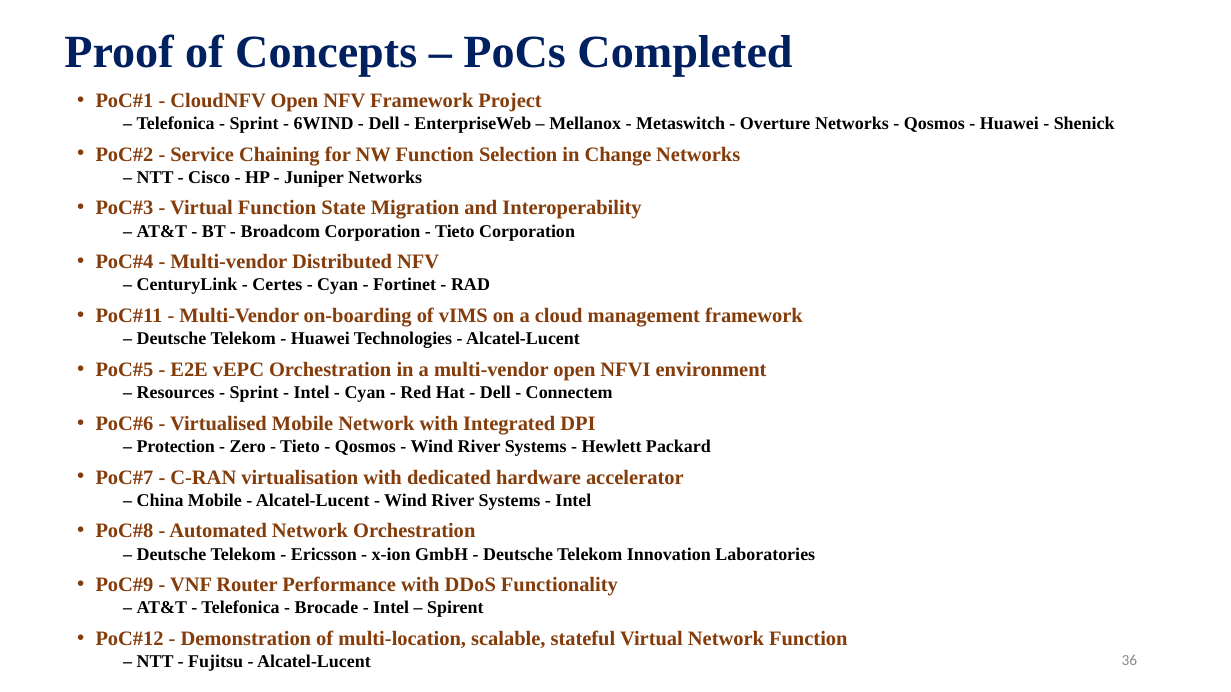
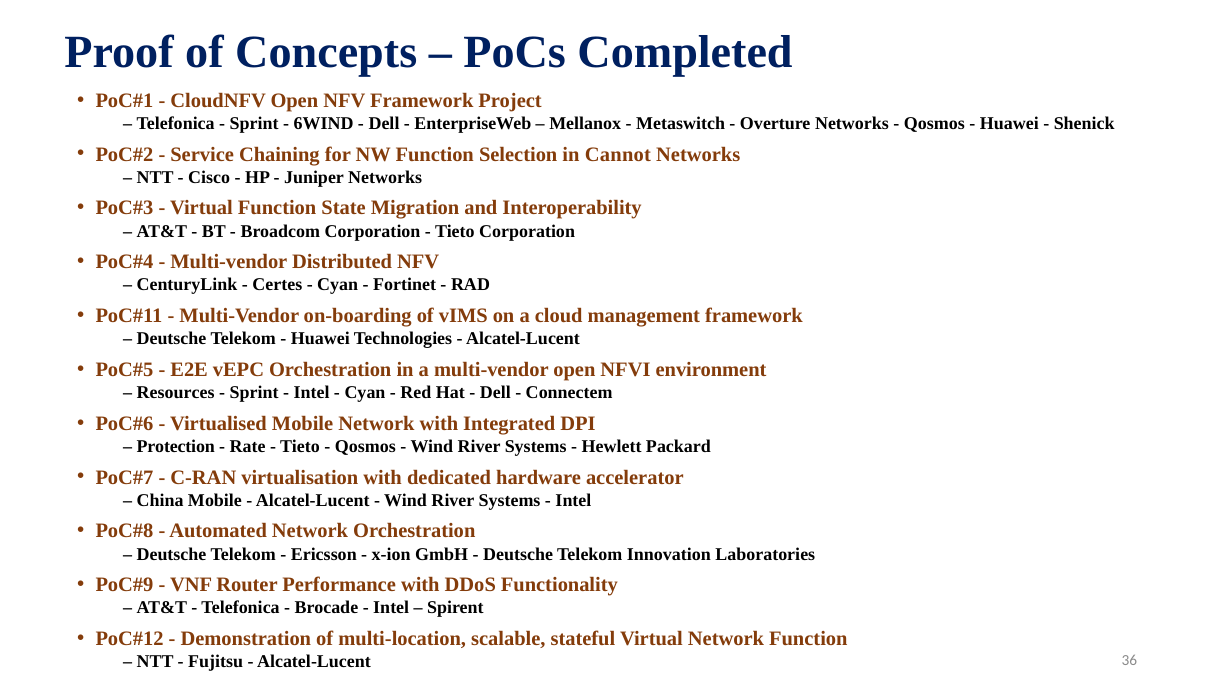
Change: Change -> Cannot
Zero: Zero -> Rate
